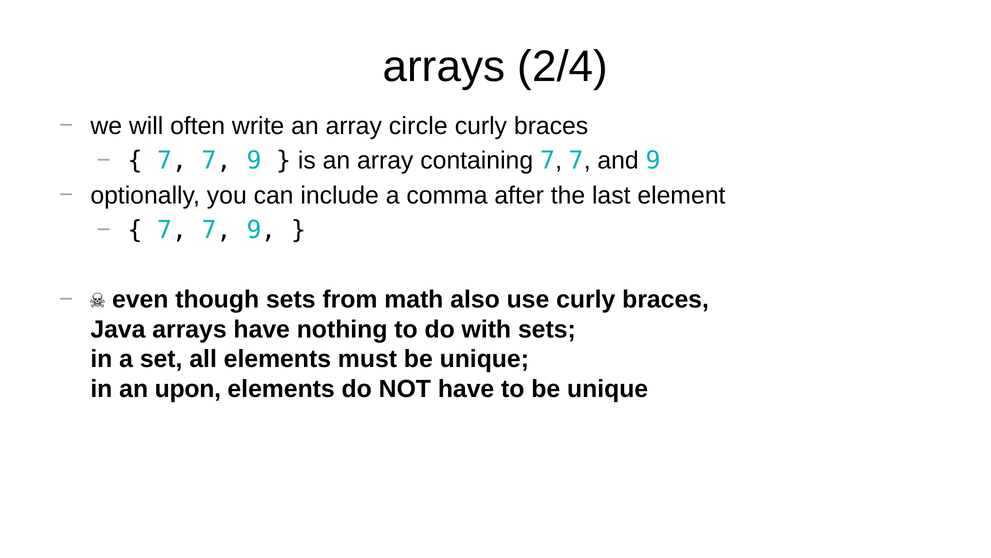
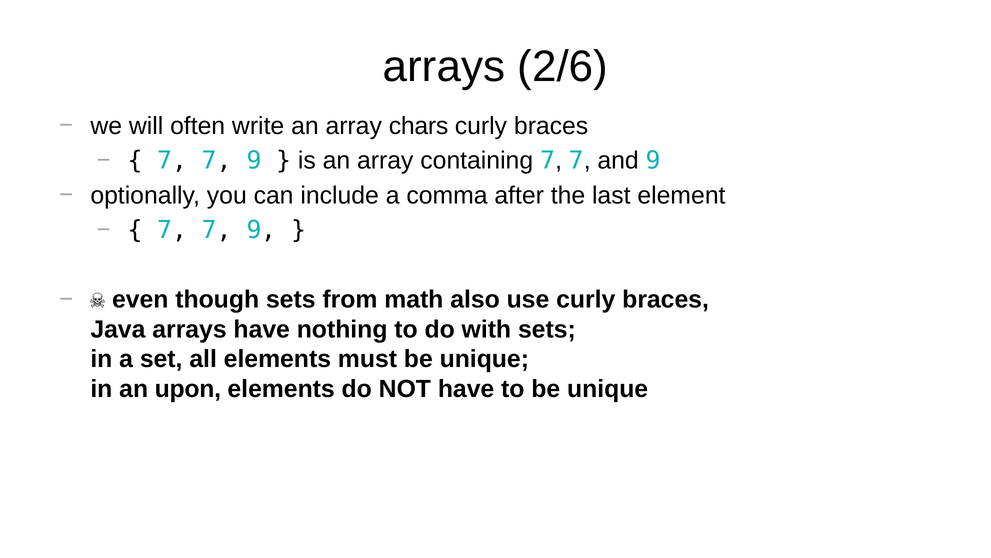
2/4: 2/4 -> 2/6
circle: circle -> chars
